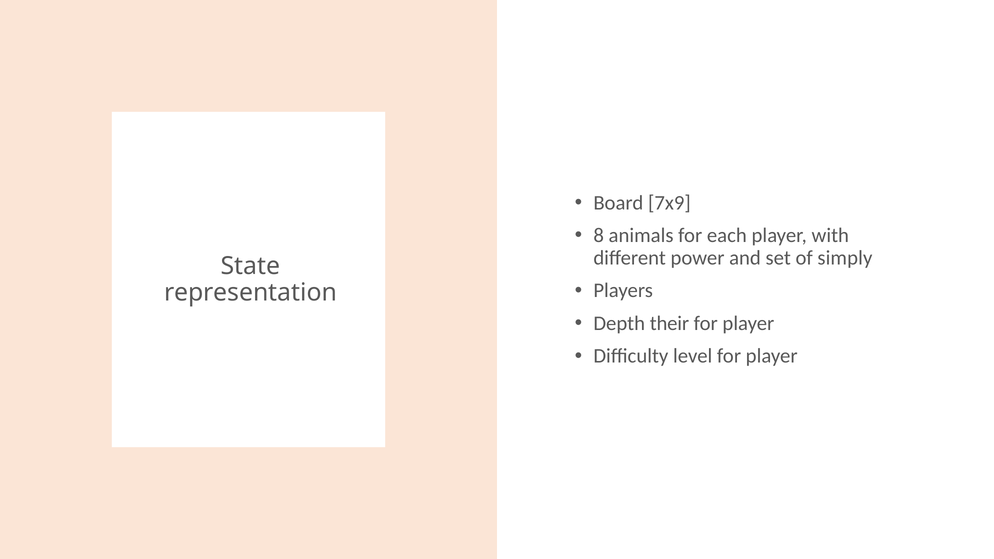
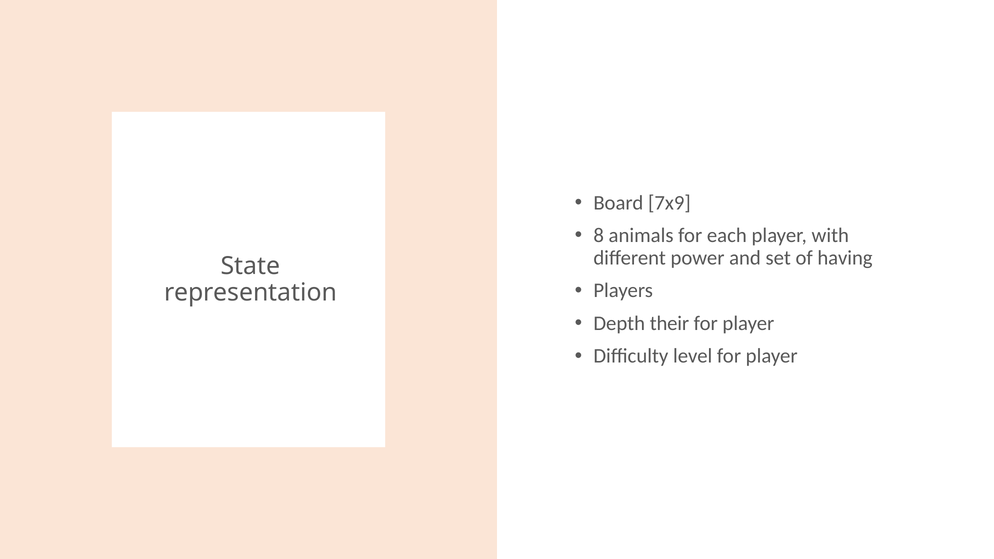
simply: simply -> having
